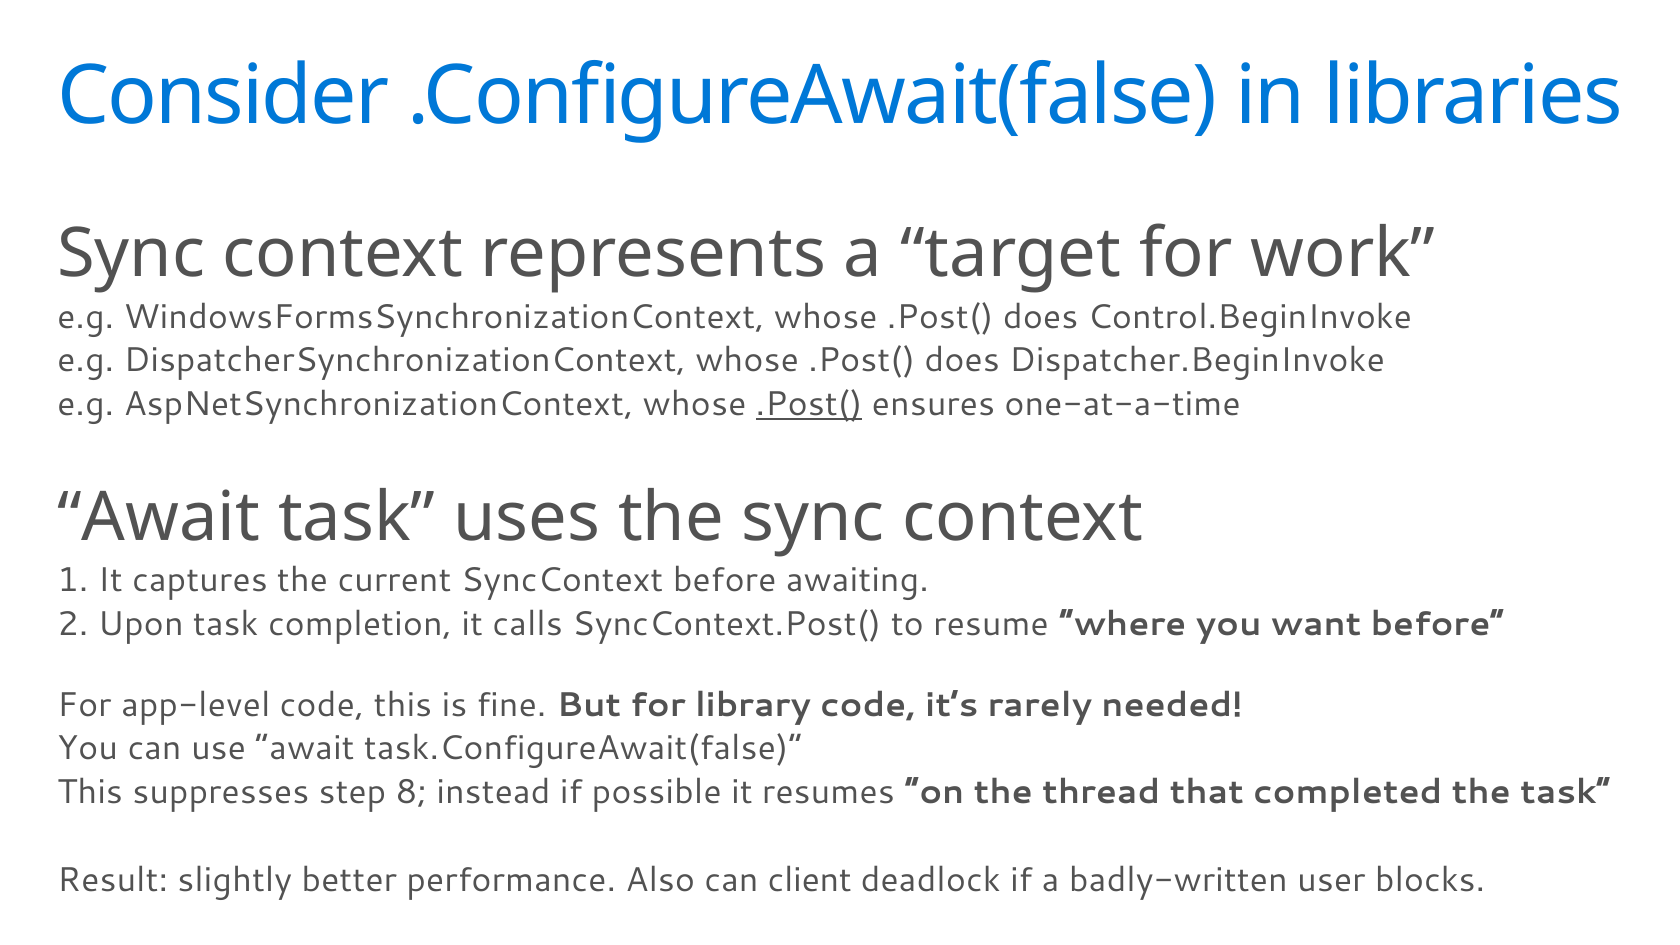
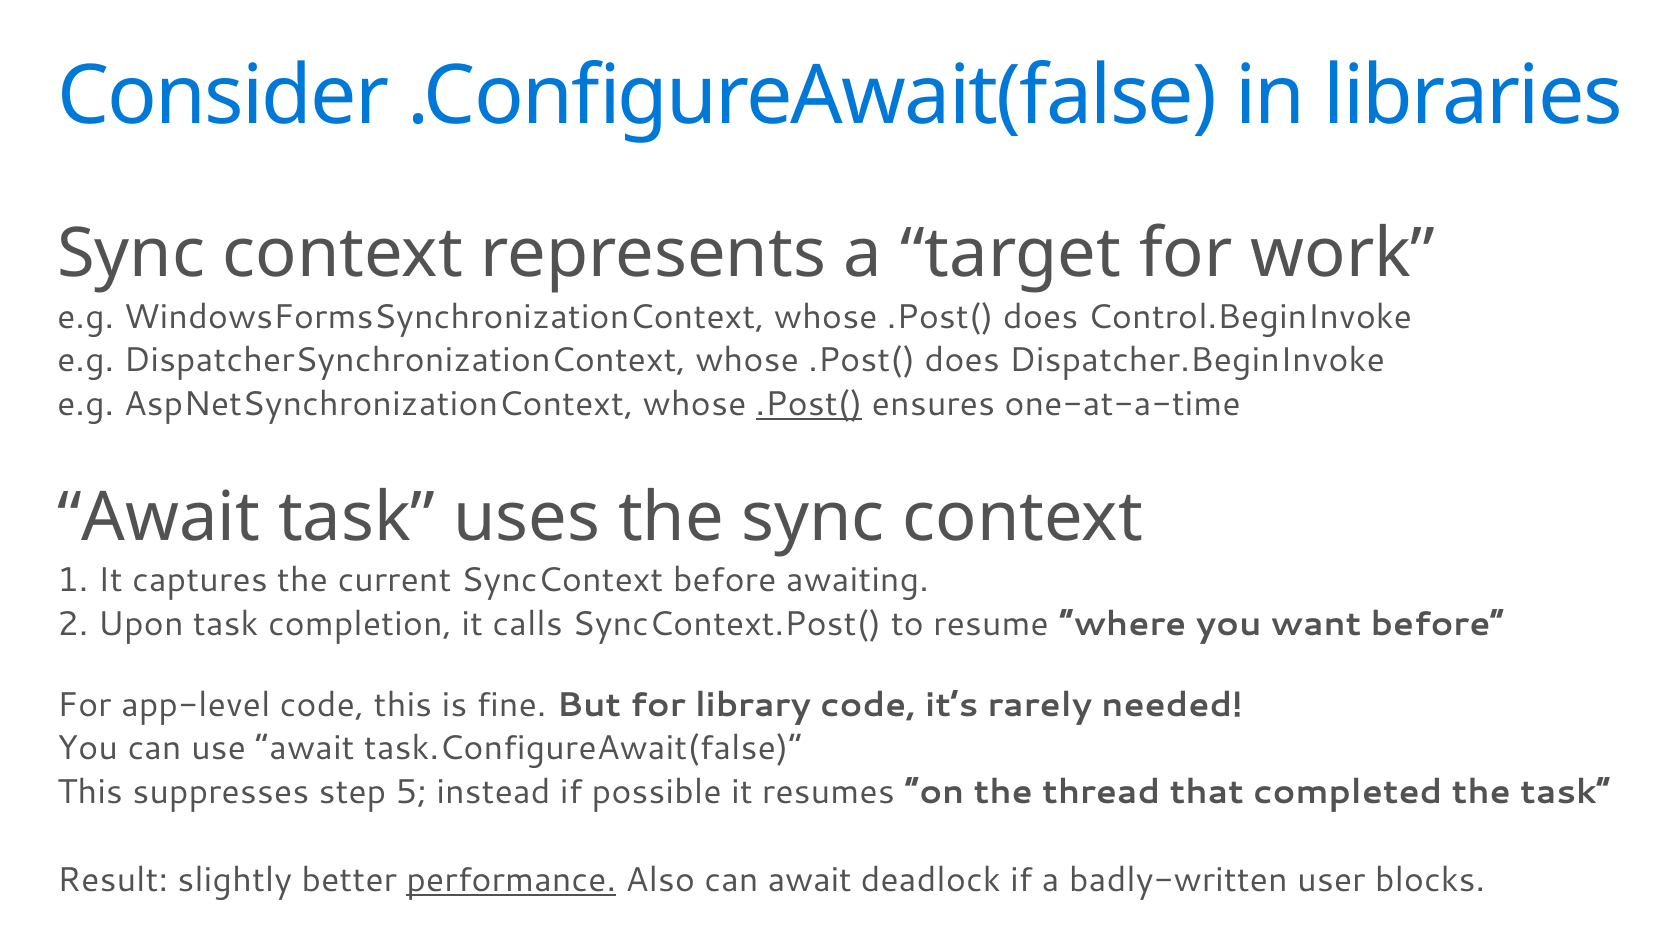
8: 8 -> 5
performance underline: none -> present
can client: client -> await
